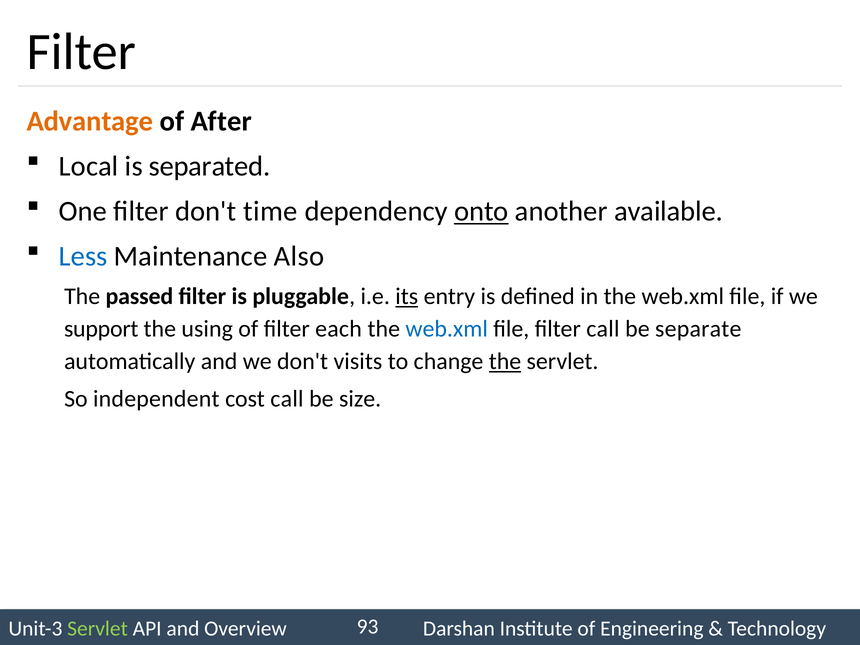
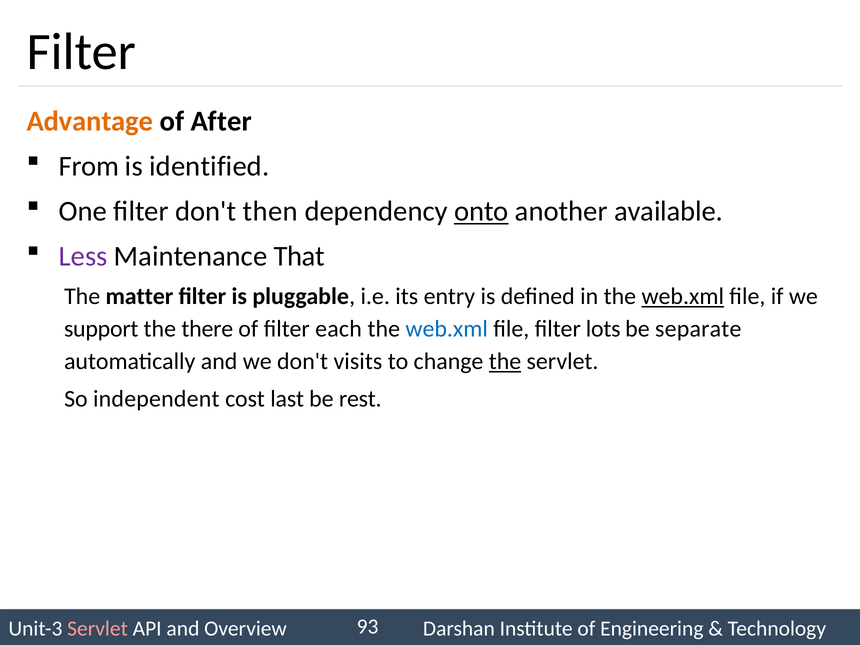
Local: Local -> From
separated: separated -> identified
time: time -> then
Less colour: blue -> purple
Also: Also -> That
passed: passed -> matter
its underline: present -> none
web.xml at (683, 296) underline: none -> present
using: using -> there
filter call: call -> lots
cost call: call -> last
size: size -> rest
Servlet at (98, 629) colour: light green -> pink
